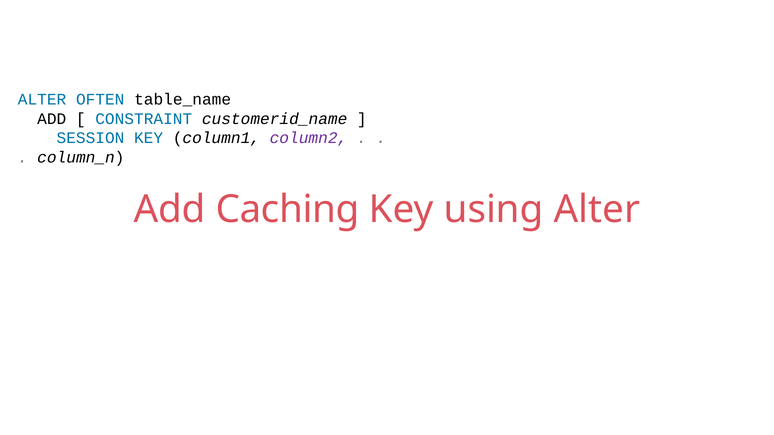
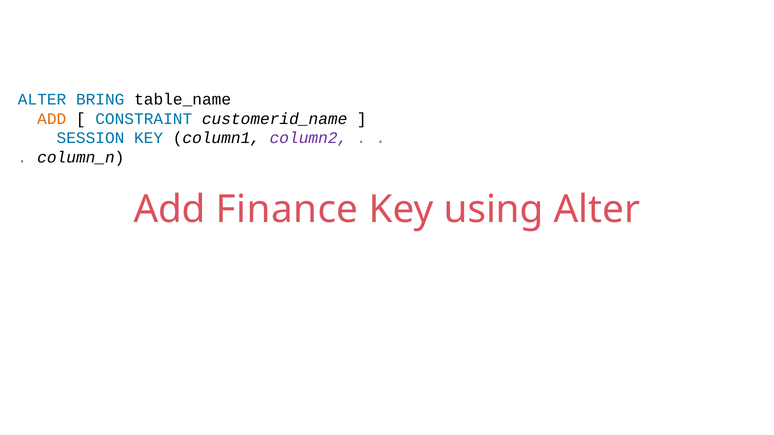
OFTEN: OFTEN -> BRING
ADD at (52, 119) colour: black -> orange
Caching: Caching -> Finance
